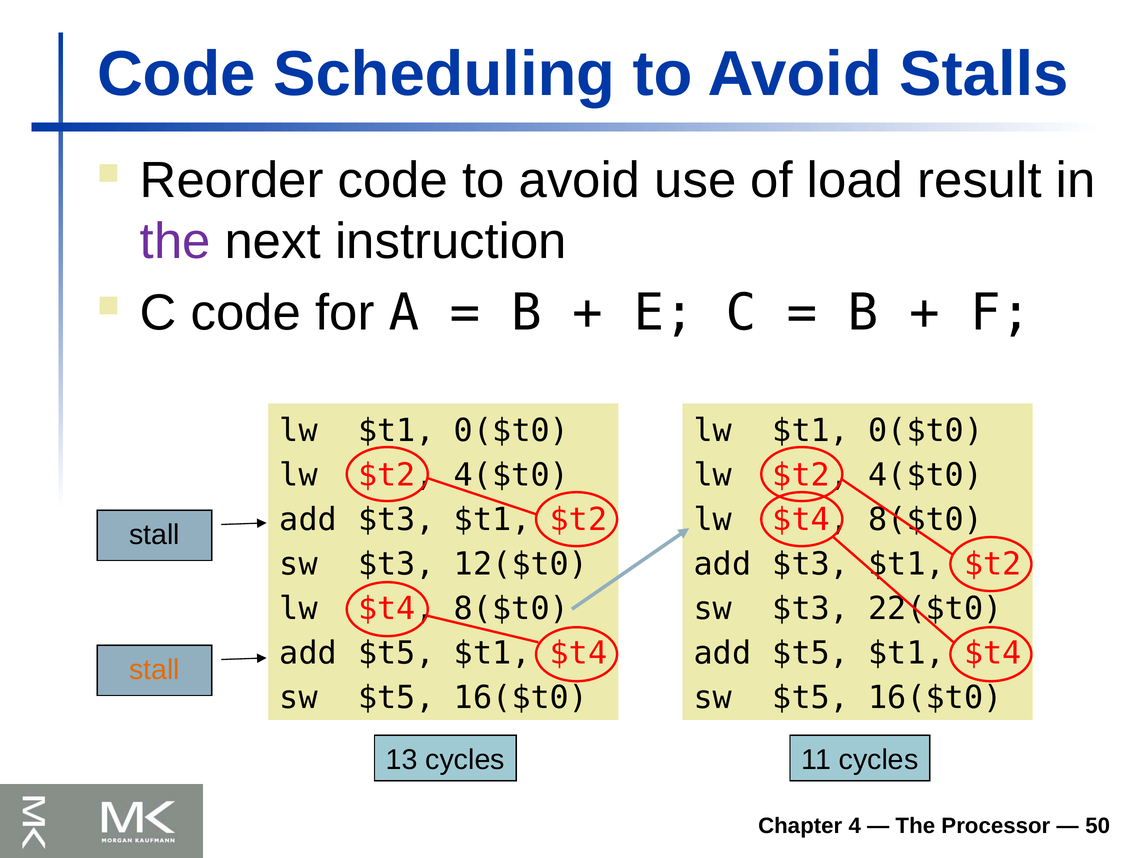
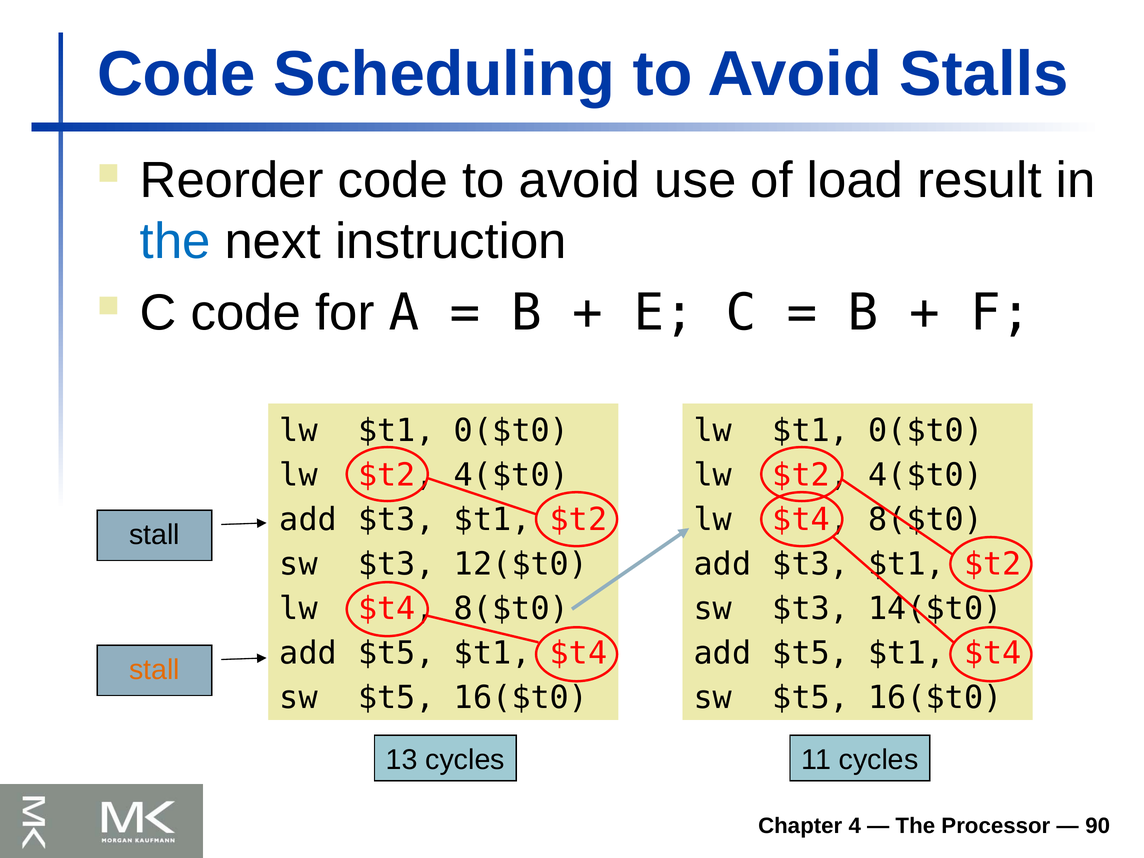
the at (175, 242) colour: purple -> blue
22($t0: 22($t0 -> 14($t0
50: 50 -> 90
